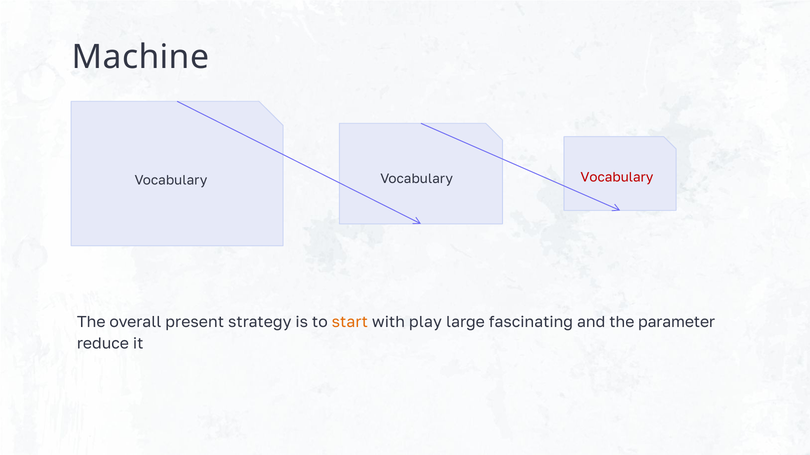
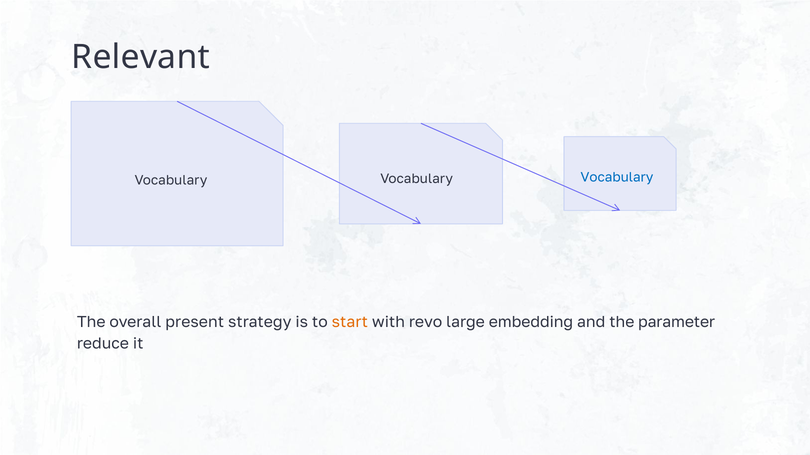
Machine: Machine -> Relevant
Vocabulary at (617, 178) colour: red -> blue
play: play -> revo
fascinating: fascinating -> embedding
